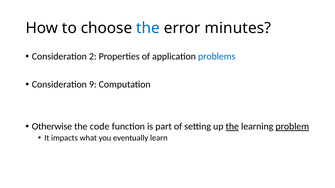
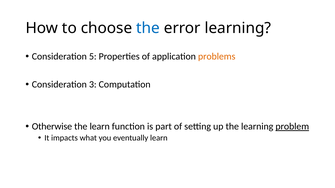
error minutes: minutes -> learning
2: 2 -> 5
problems colour: blue -> orange
9: 9 -> 3
the code: code -> learn
the at (232, 127) underline: present -> none
